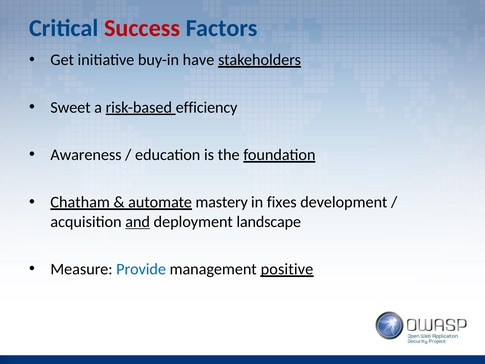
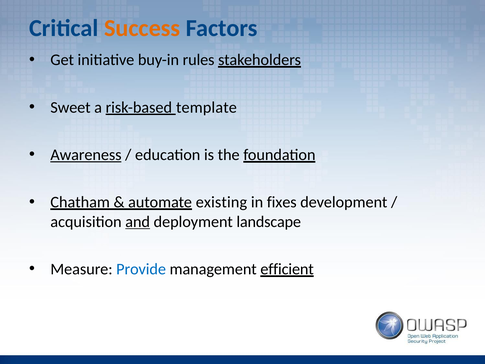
Success colour: red -> orange
have: have -> rules
efficiency: efficiency -> template
Awareness underline: none -> present
mastery: mastery -> existing
positive: positive -> efficient
